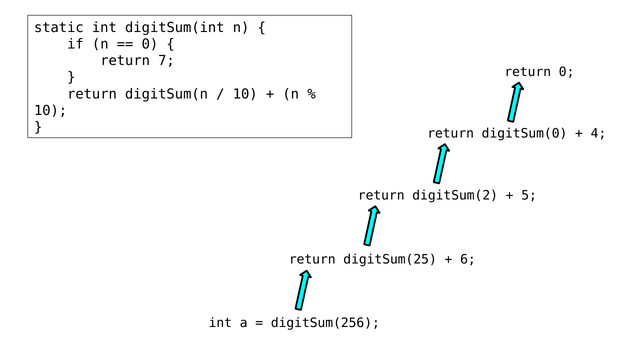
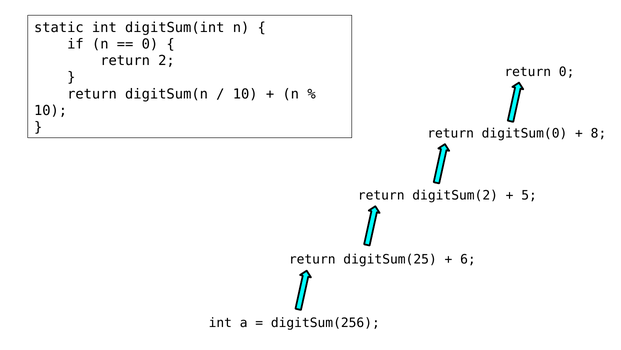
7: 7 -> 2
4: 4 -> 8
